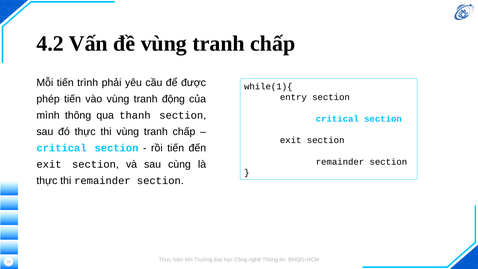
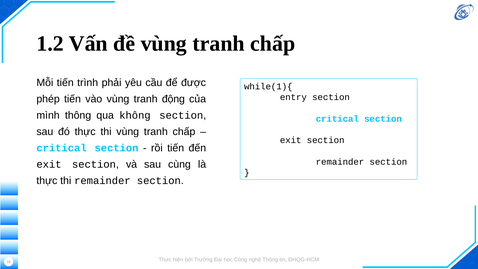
4.2: 4.2 -> 1.2
thanh: thanh -> không
